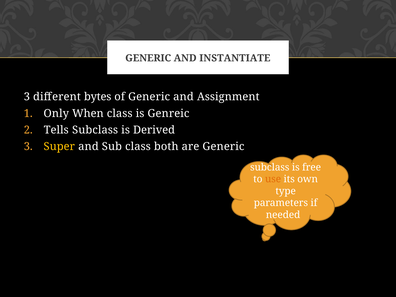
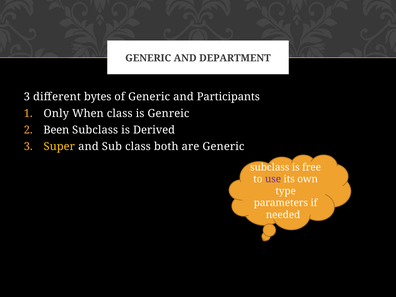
INSTANTIATE: INSTANTIATE -> DEPARTMENT
Assignment: Assignment -> Participants
Tells: Tells -> Been
use colour: orange -> purple
